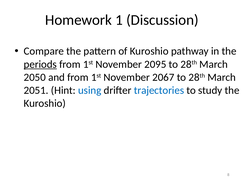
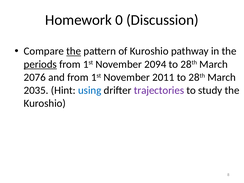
1: 1 -> 0
the at (74, 51) underline: none -> present
2095: 2095 -> 2094
2050: 2050 -> 2076
2067: 2067 -> 2011
2051: 2051 -> 2035
trajectories colour: blue -> purple
